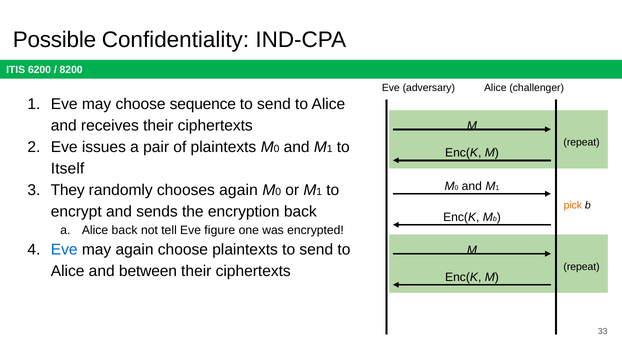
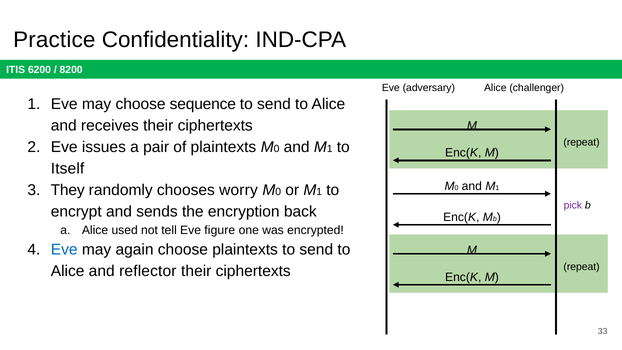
Possible: Possible -> Practice
chooses again: again -> worry
pick colour: orange -> purple
Alice back: back -> used
between: between -> reflector
